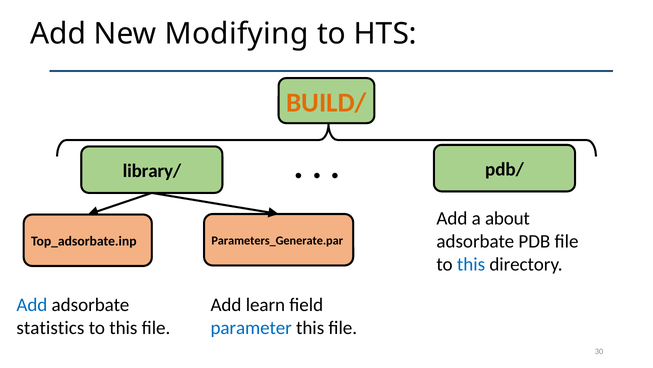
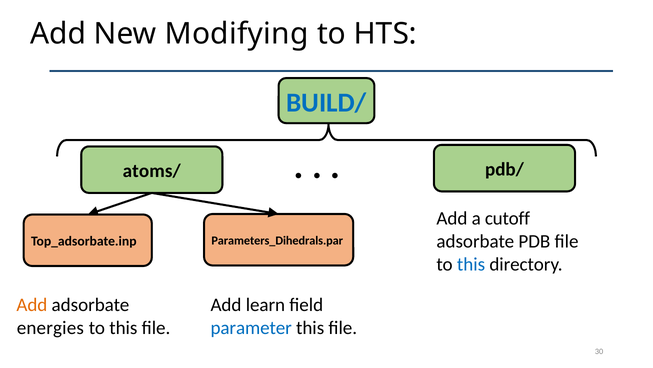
BUILD/ colour: orange -> blue
library/: library/ -> atoms/
about: about -> cutoff
Parameters_Generate.par: Parameters_Generate.par -> Parameters_Dihedrals.par
Add at (32, 304) colour: blue -> orange
statistics: statistics -> energies
